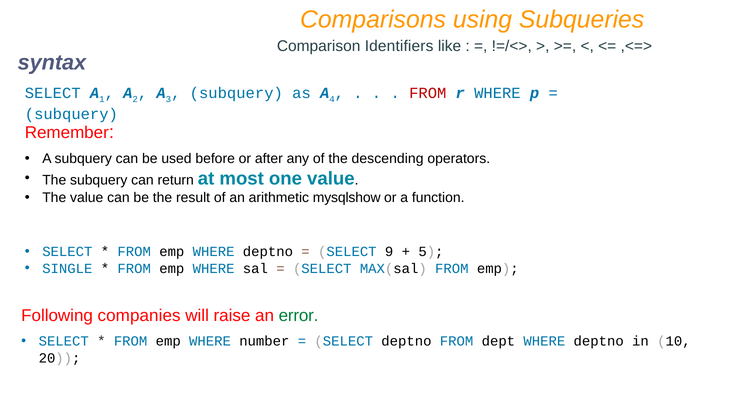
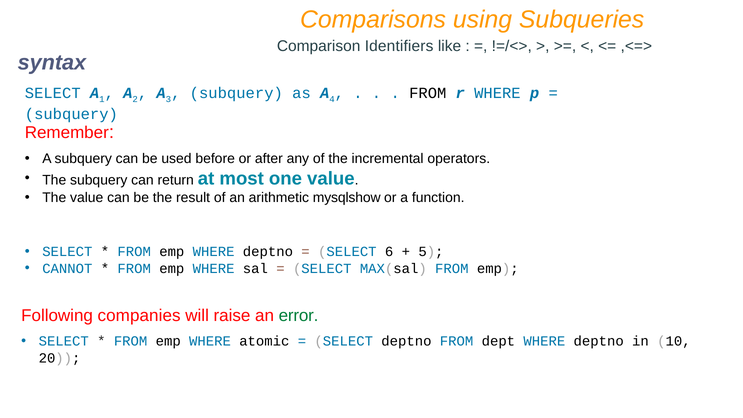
FROM at (428, 93) colour: red -> black
descending: descending -> incremental
9: 9 -> 6
SINGLE: SINGLE -> CANNOT
number: number -> atomic
